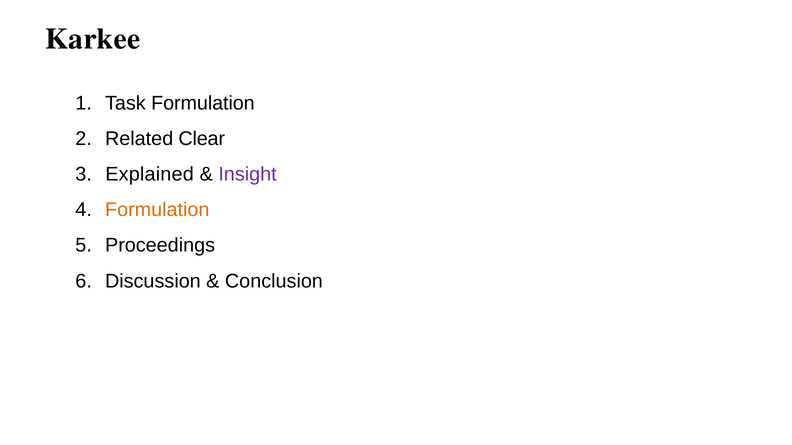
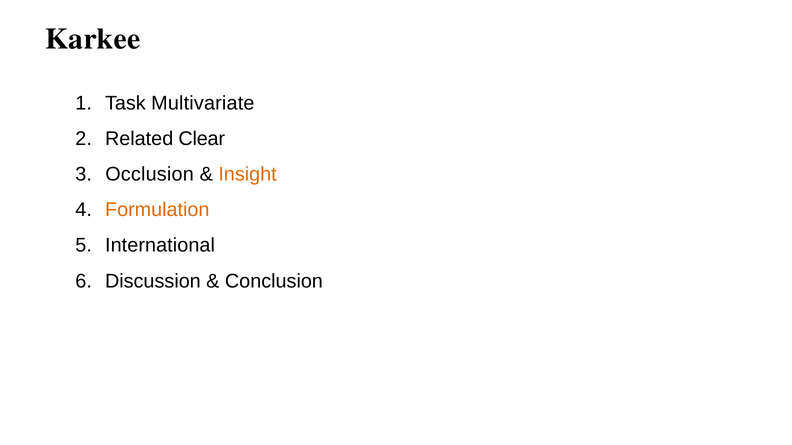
Task Formulation: Formulation -> Multivariate
Explained: Explained -> Occlusion
Insight colour: purple -> orange
Proceedings: Proceedings -> International
